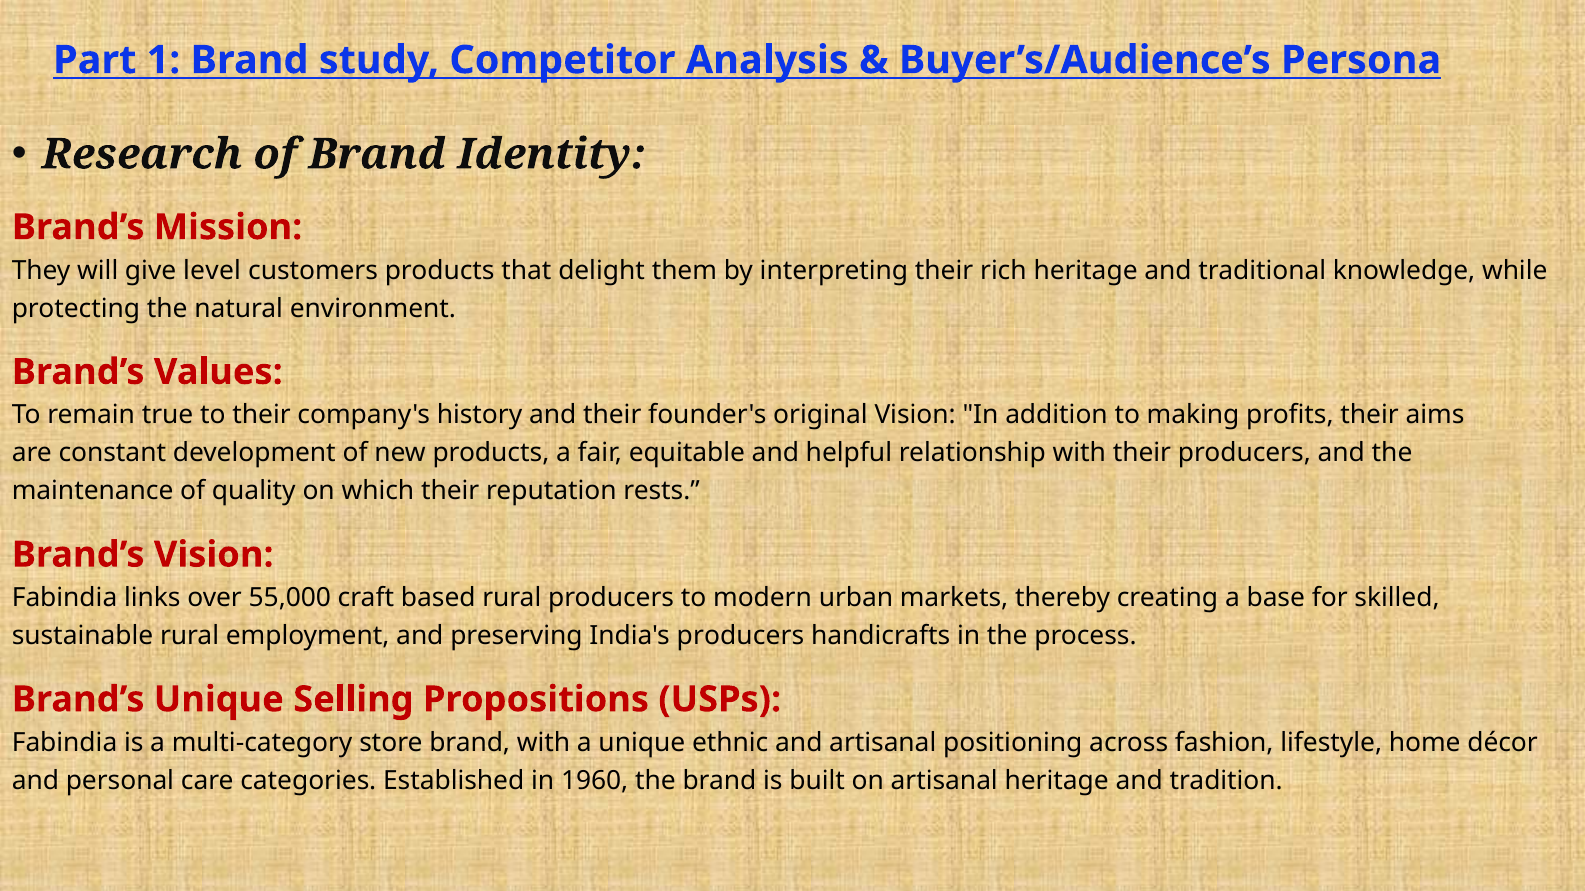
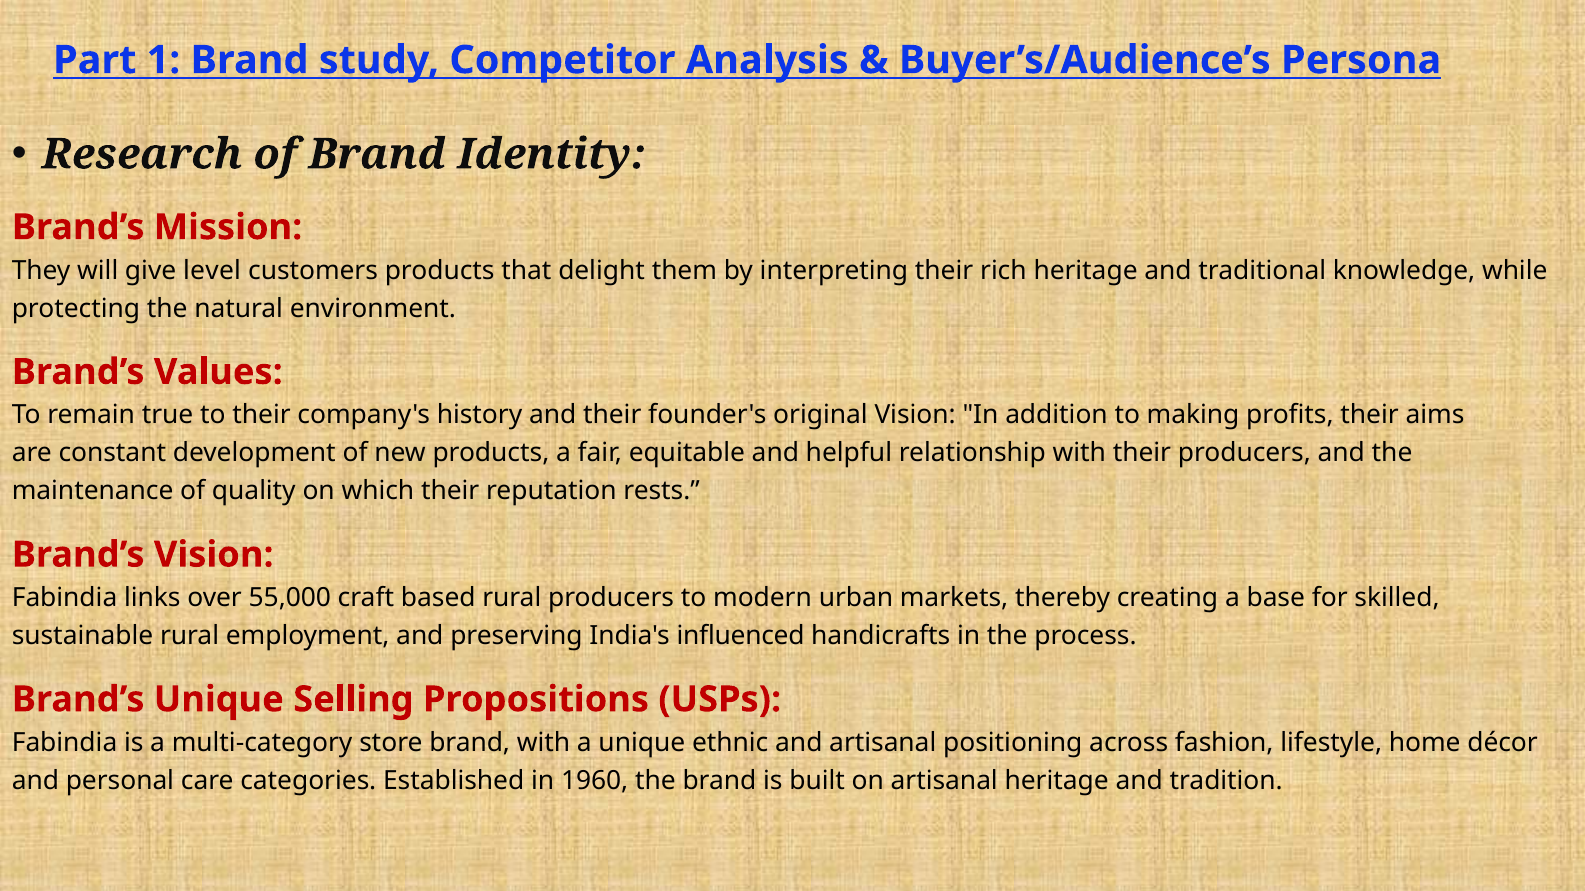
India's producers: producers -> influenced
